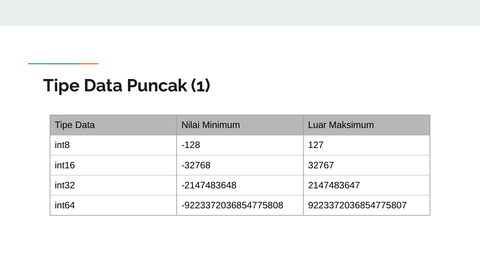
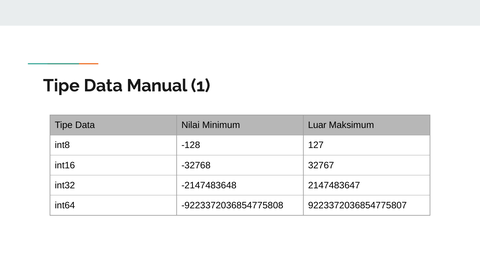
Puncak: Puncak -> Manual
